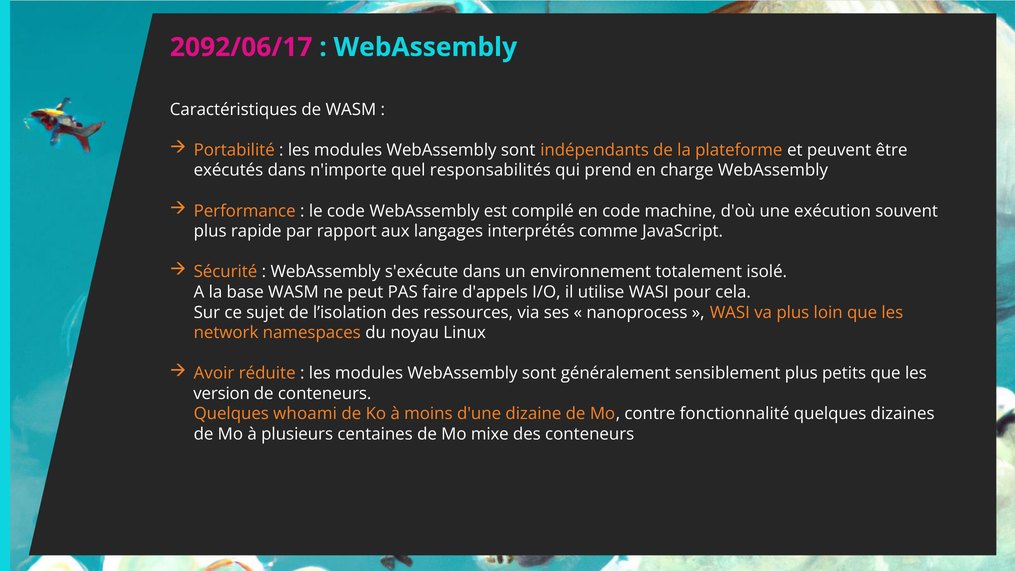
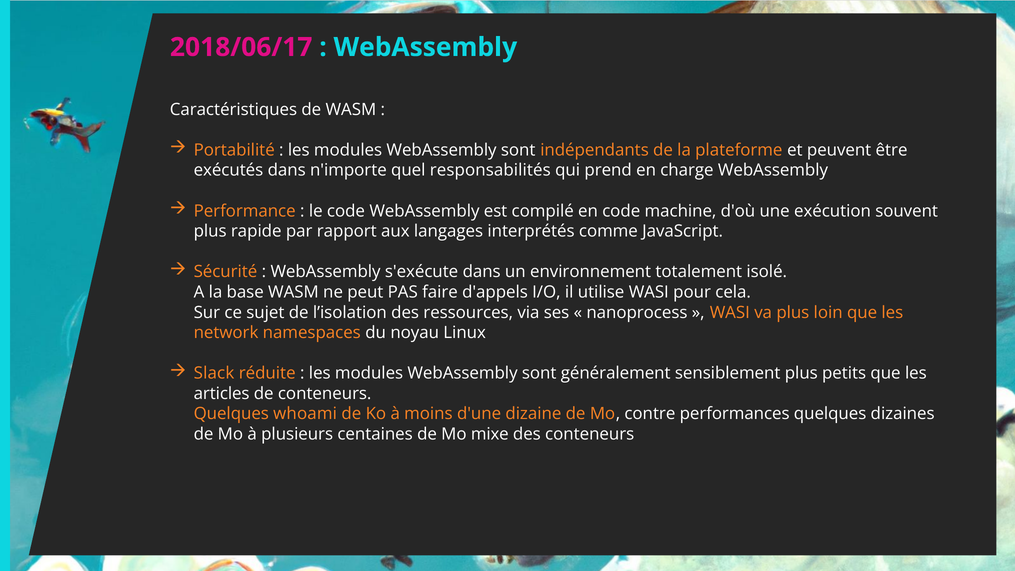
2092/06/17: 2092/06/17 -> 2018/06/17
Avoir: Avoir -> Slack
version: version -> articles
fonctionnalité: fonctionnalité -> performances
